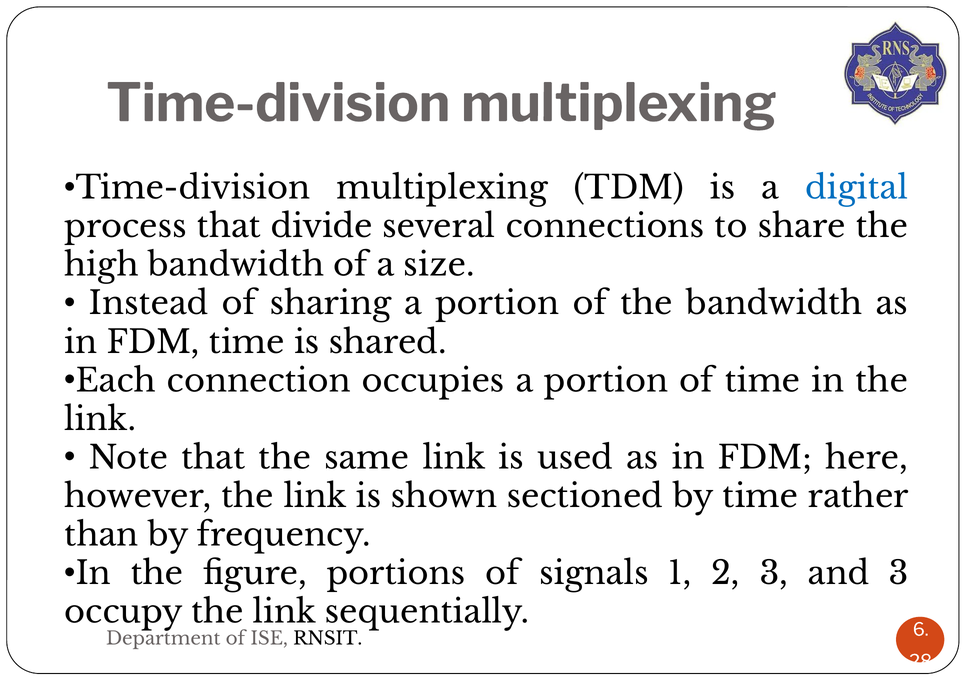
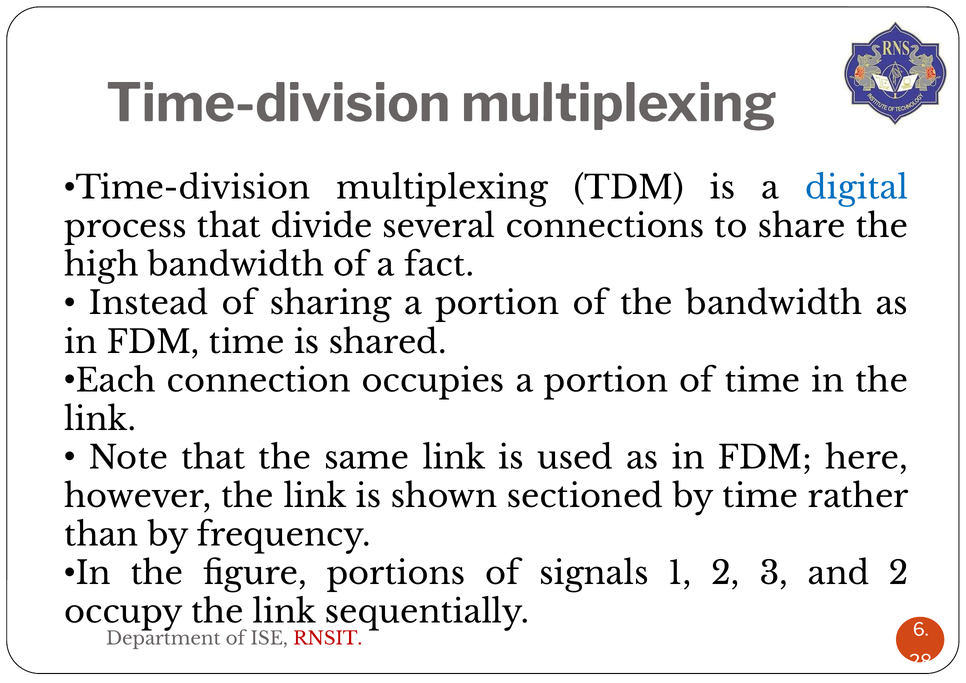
size: size -> fact
and 3: 3 -> 2
RNSIT colour: black -> red
